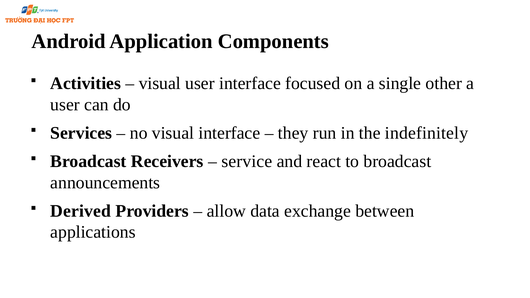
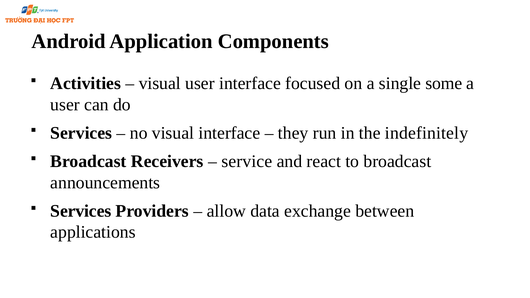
other: other -> some
Derived at (81, 211): Derived -> Services
